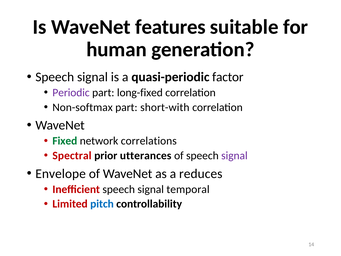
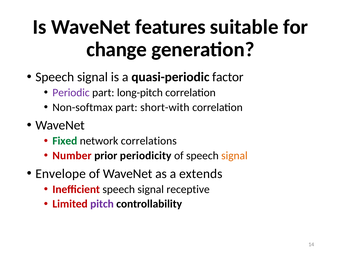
human: human -> change
long-fixed: long-fixed -> long-pitch
Spectral: Spectral -> Number
utterances: utterances -> periodicity
signal at (234, 155) colour: purple -> orange
reduces: reduces -> extends
temporal: temporal -> receptive
pitch colour: blue -> purple
